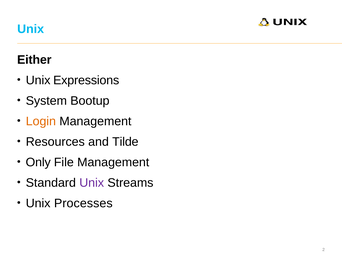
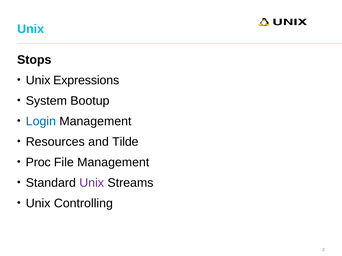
Either: Either -> Stops
Login colour: orange -> blue
Only: Only -> Proc
Processes: Processes -> Controlling
